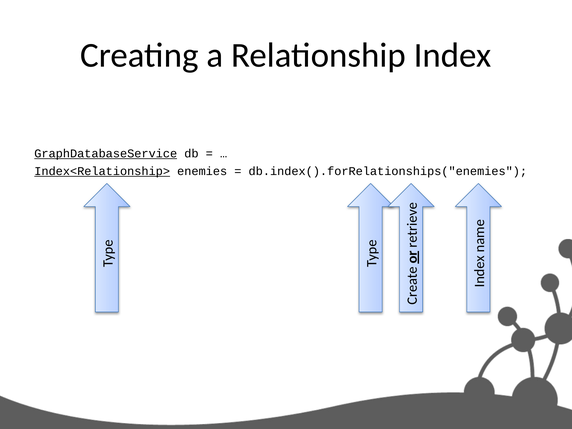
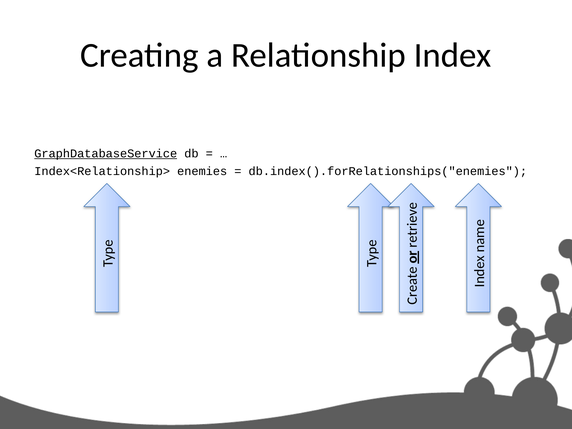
Index<Relationship> underline: present -> none
